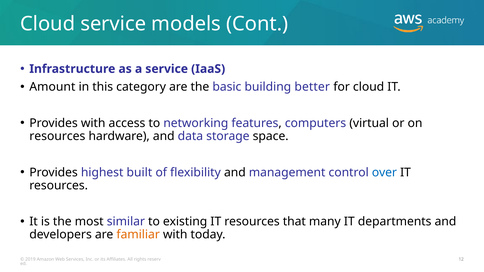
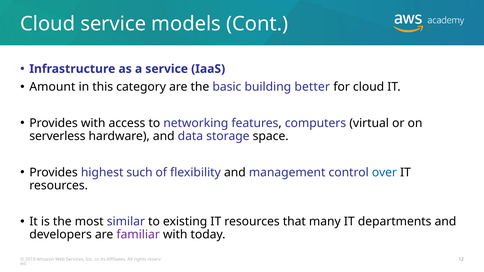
resources at (57, 136): resources -> serverless
built: built -> such
familiar colour: orange -> purple
